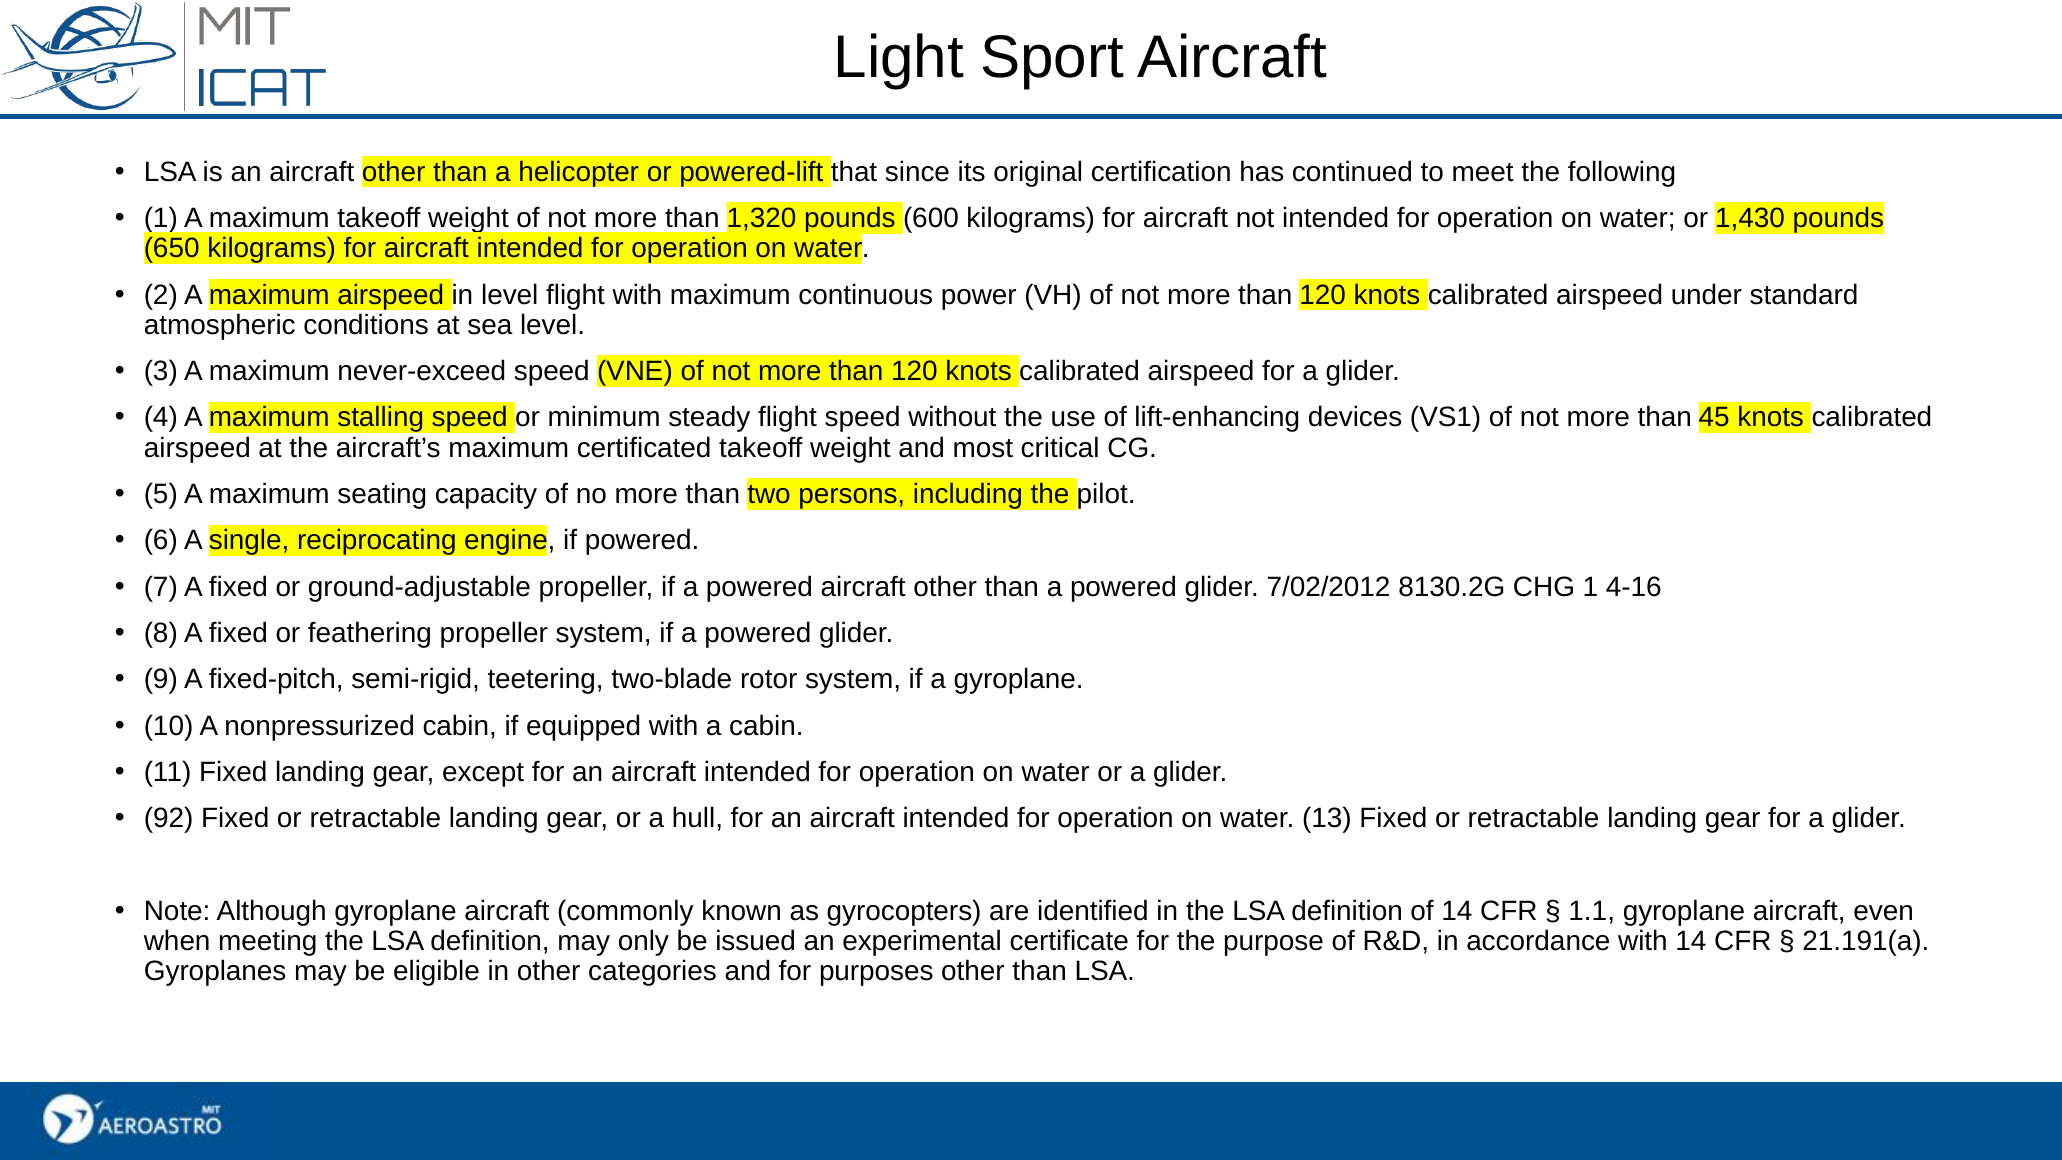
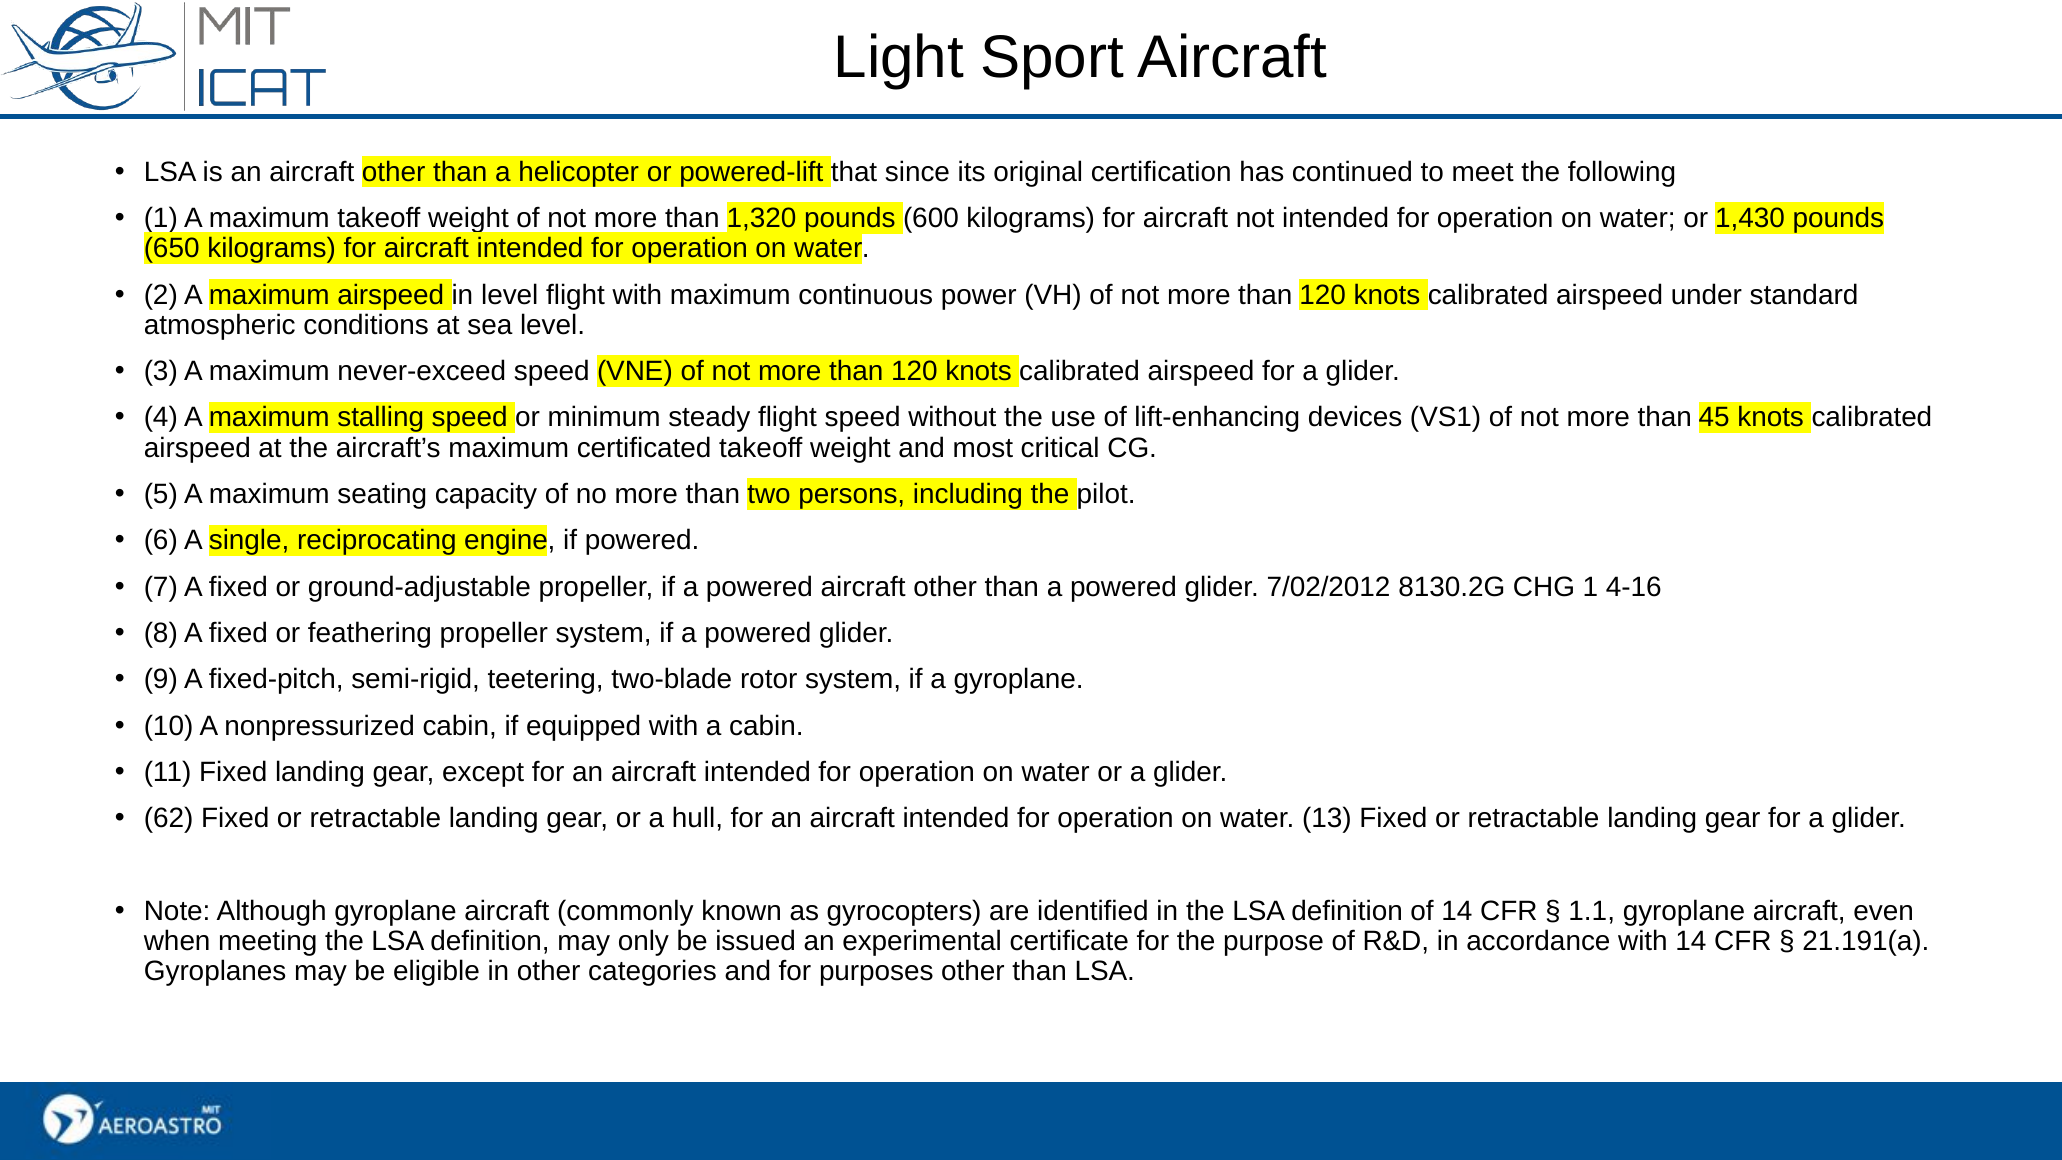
92: 92 -> 62
